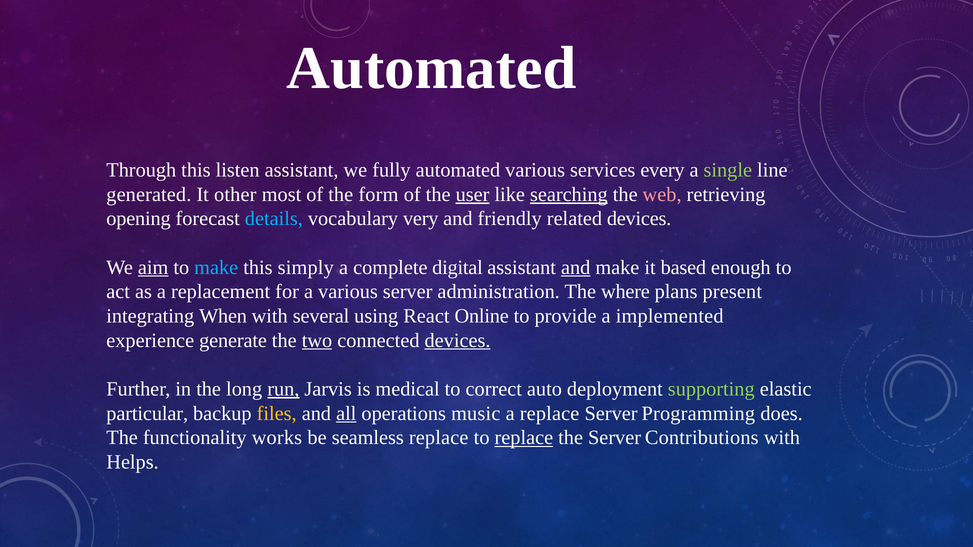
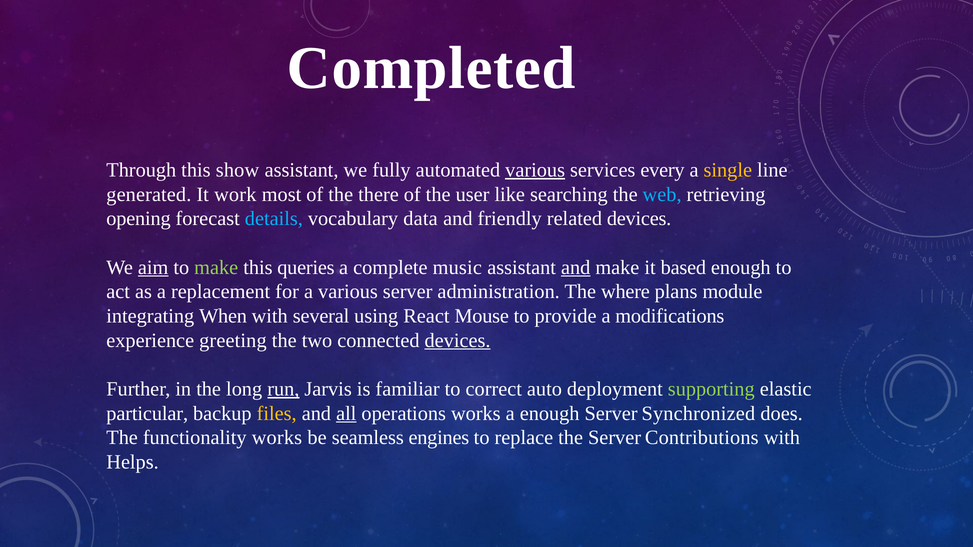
Automated at (432, 68): Automated -> Completed
listen: listen -> show
various at (535, 170) underline: none -> present
single colour: light green -> yellow
other: other -> work
form: form -> there
user underline: present -> none
searching underline: present -> none
web colour: pink -> light blue
very: very -> data
make at (216, 268) colour: light blue -> light green
simply: simply -> queries
digital: digital -> music
present: present -> module
Online: Online -> Mouse
implemented: implemented -> modifications
generate: generate -> greeting
two underline: present -> none
medical: medical -> familiar
operations music: music -> works
a replace: replace -> enough
Programming: Programming -> Synchronized
seamless replace: replace -> engines
replace at (524, 438) underline: present -> none
